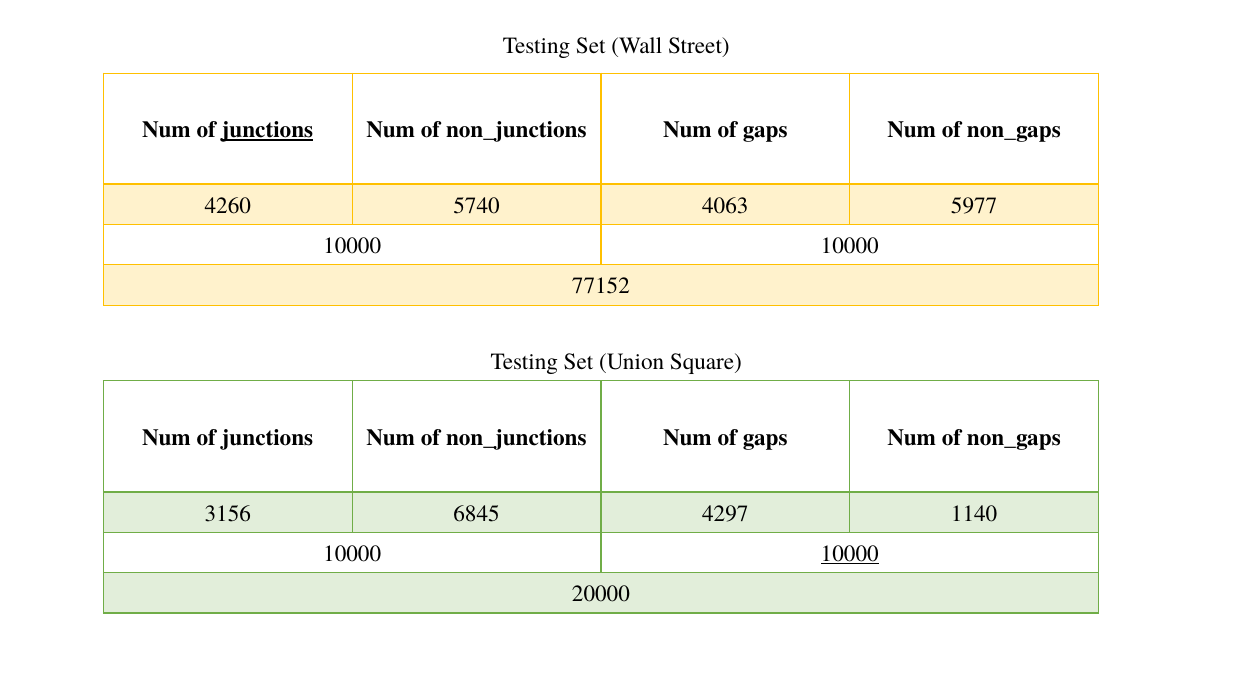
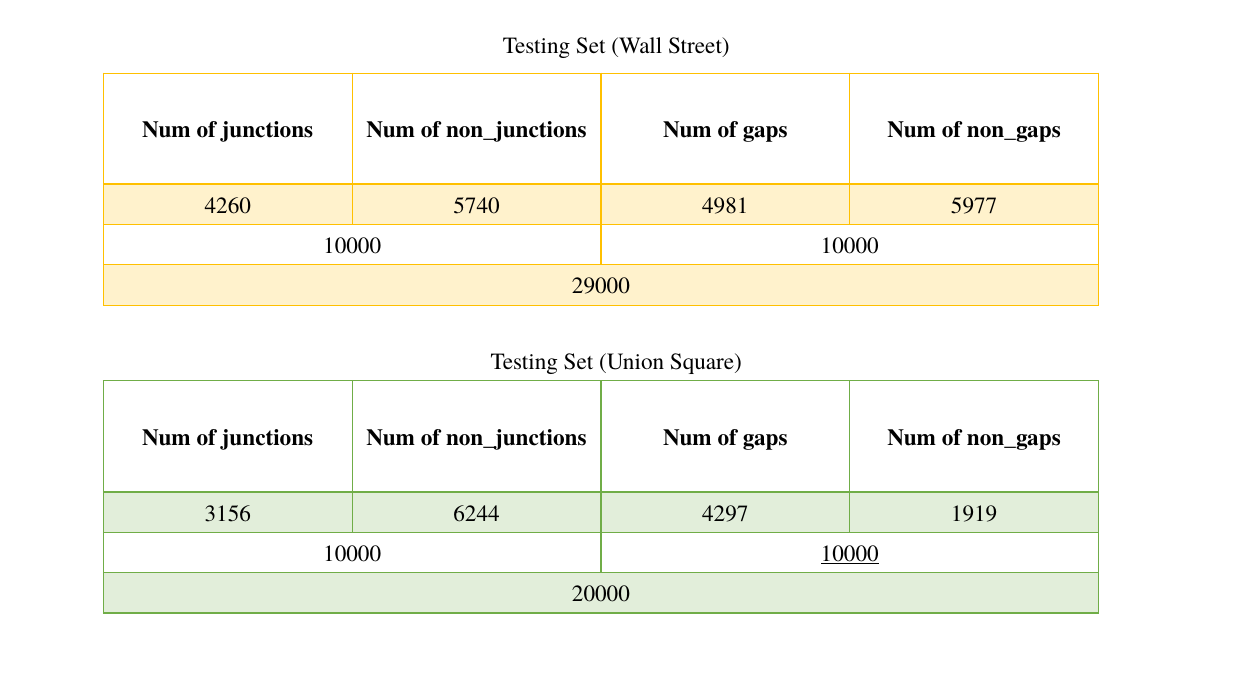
junctions at (267, 130) underline: present -> none
4063: 4063 -> 4981
77152: 77152 -> 29000
6845: 6845 -> 6244
1140: 1140 -> 1919
